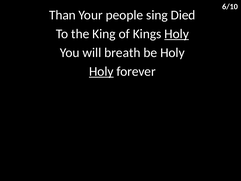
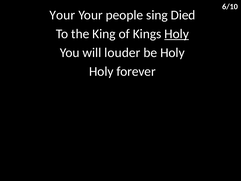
Than at (62, 15): Than -> Your
breath: breath -> louder
Holy at (101, 71) underline: present -> none
